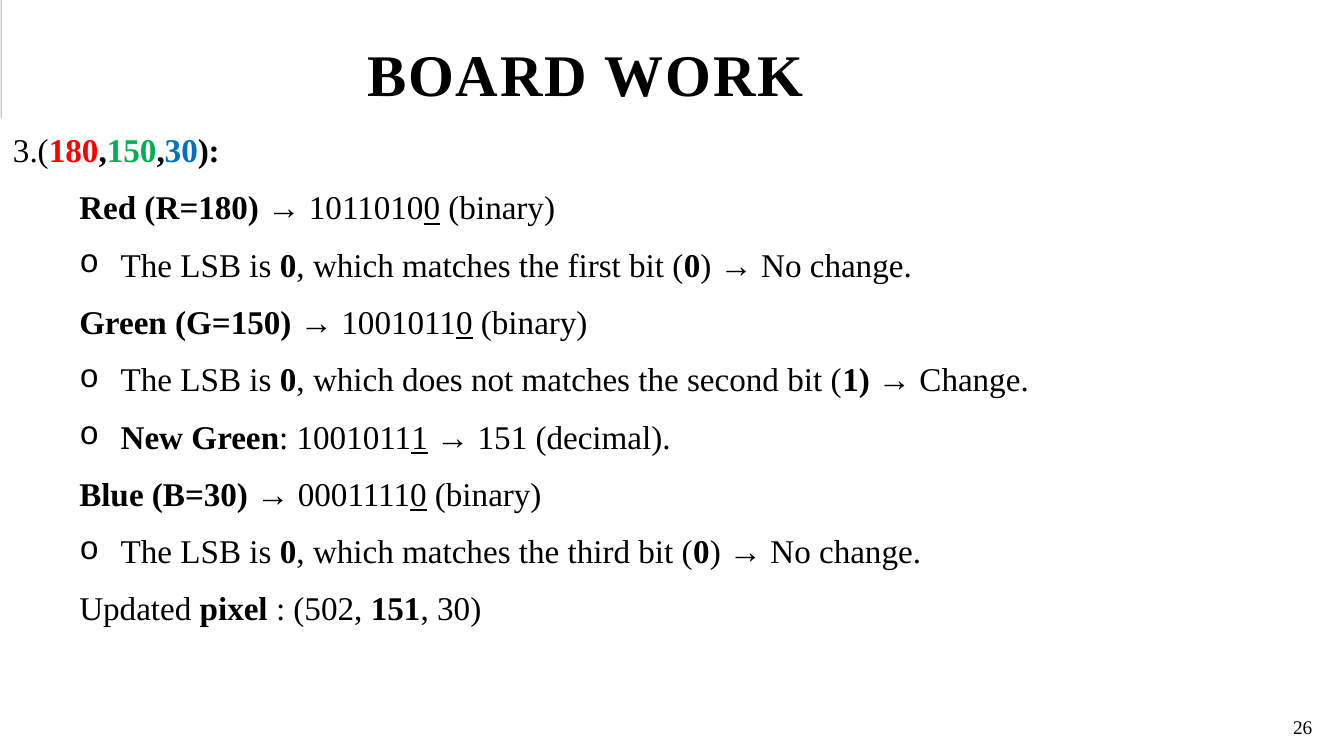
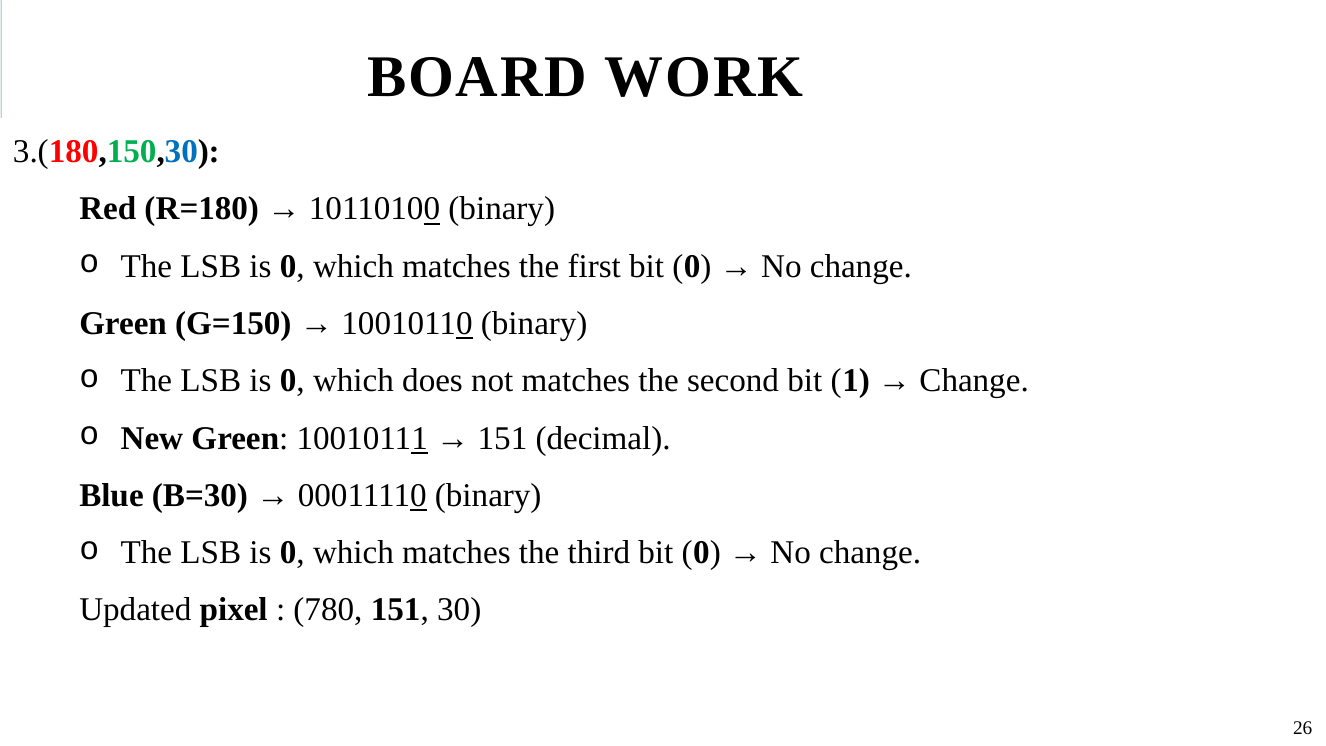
502: 502 -> 780
